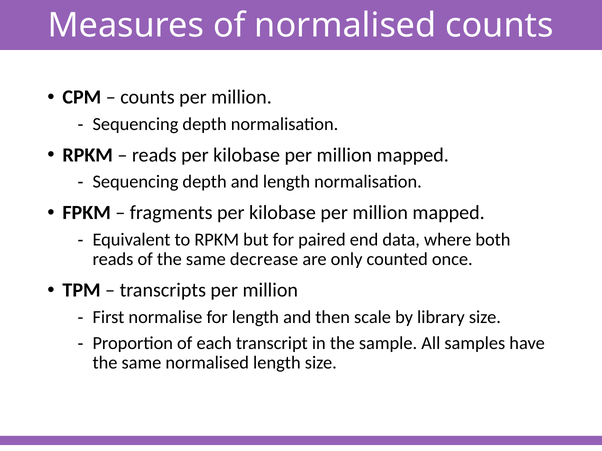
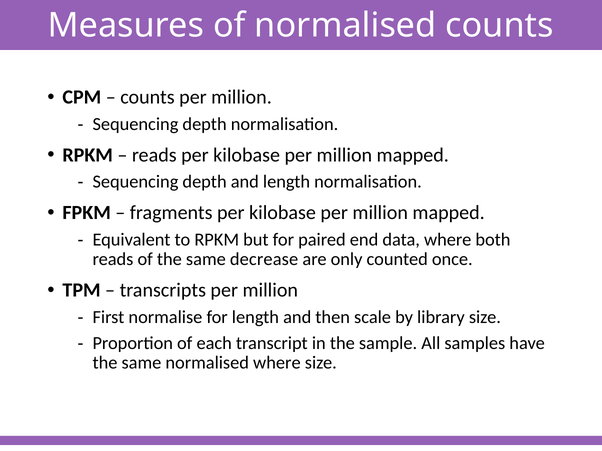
normalised length: length -> where
